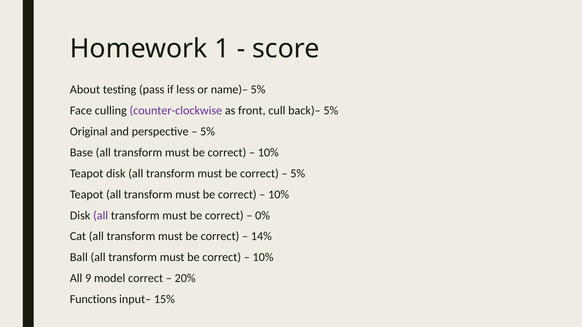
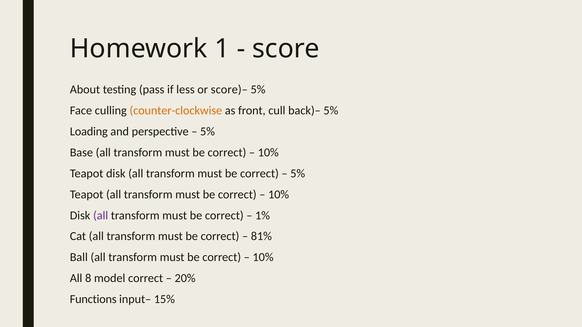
name)–: name)– -> score)–
counter-clockwise colour: purple -> orange
Original: Original -> Loading
0%: 0% -> 1%
14%: 14% -> 81%
9: 9 -> 8
